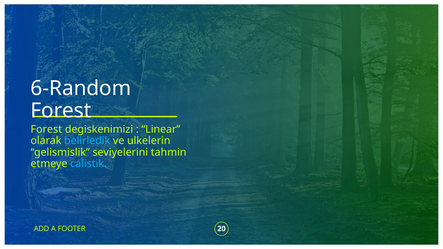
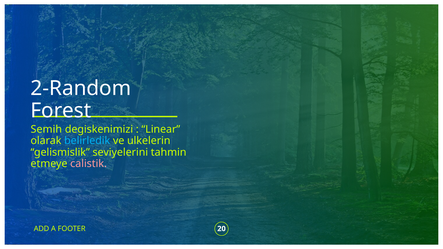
6-Random: 6-Random -> 2-Random
Forest at (46, 129): Forest -> Semih
calistik colour: light blue -> pink
